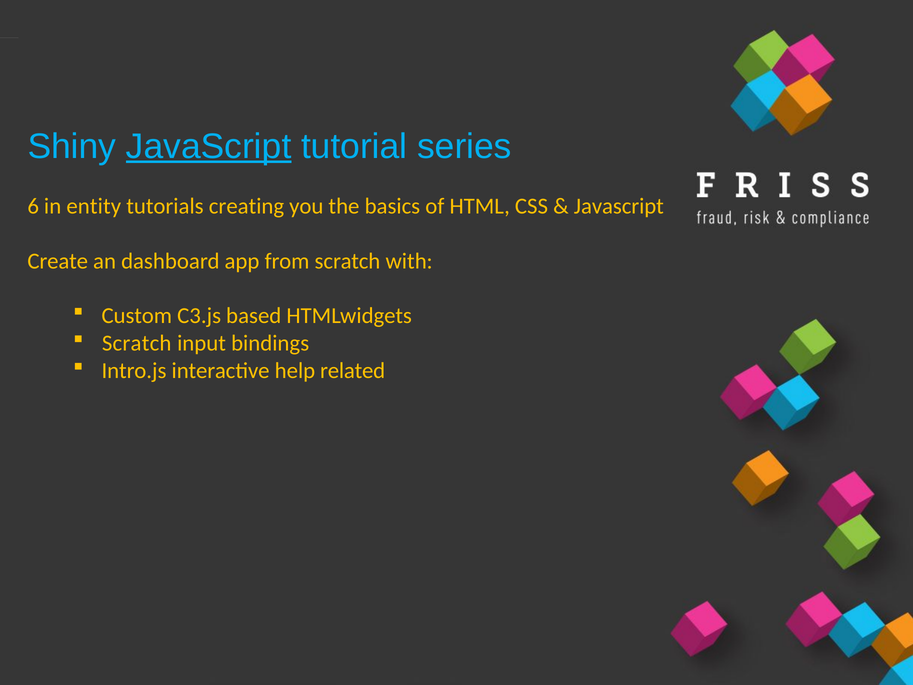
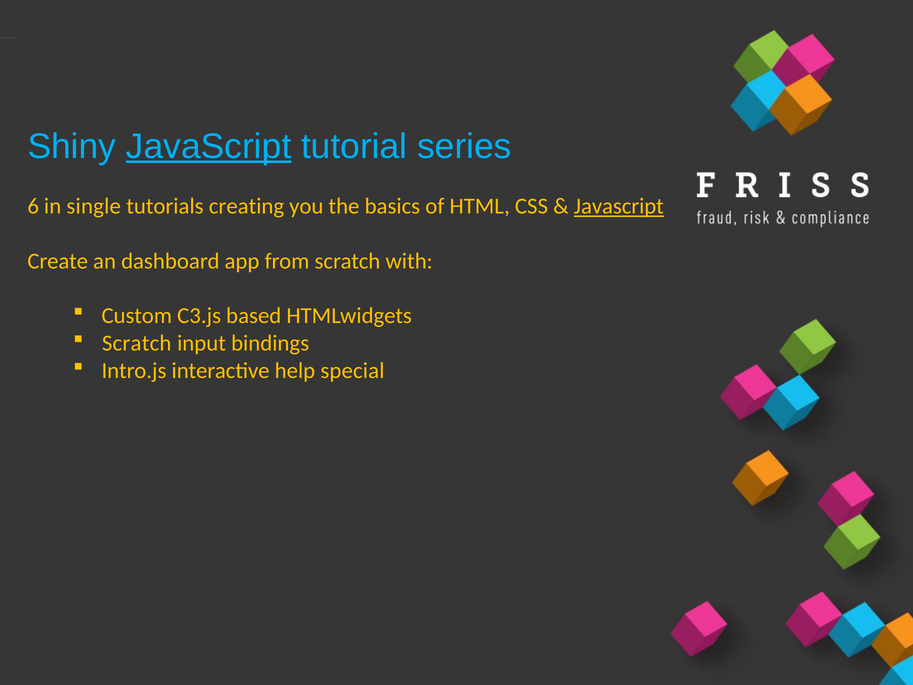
entity: entity -> single
Javascript at (619, 206) underline: none -> present
related: related -> special
